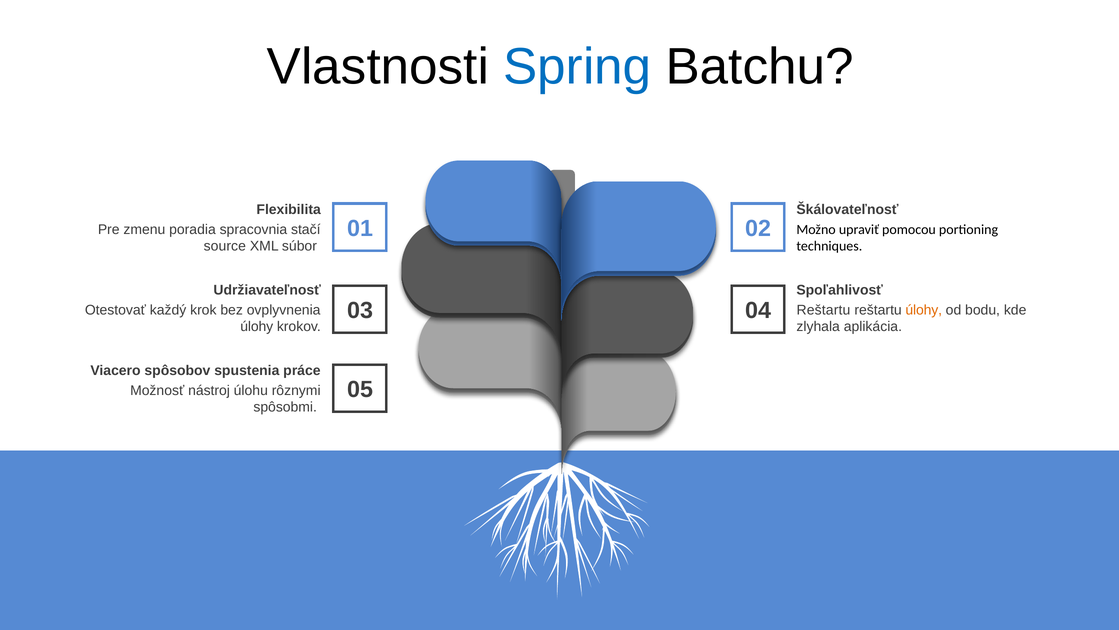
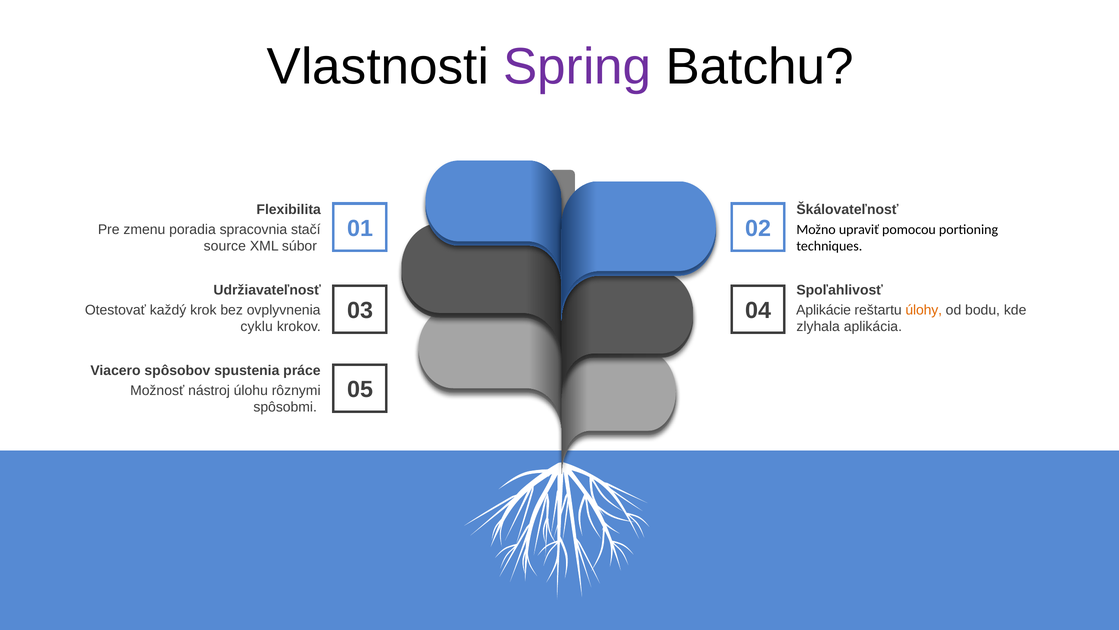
Spring colour: blue -> purple
04 Reštartu: Reštartu -> Aplikácie
úlohy at (257, 326): úlohy -> cyklu
